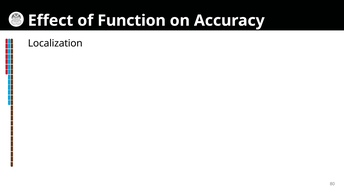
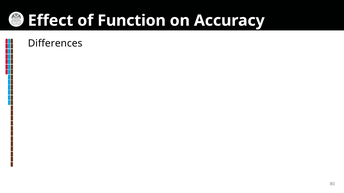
Localization: Localization -> Differences
